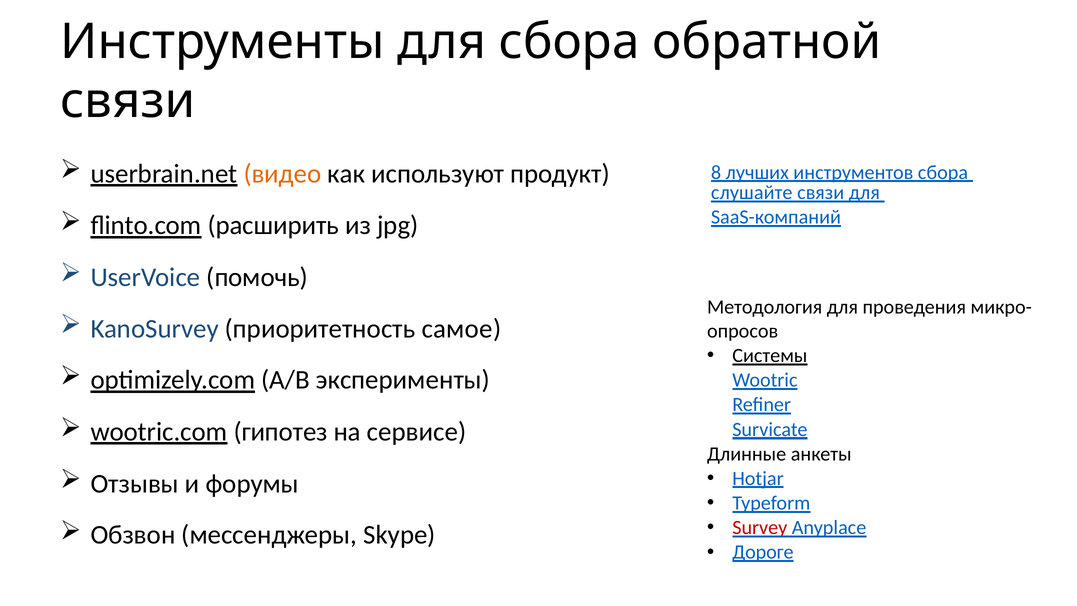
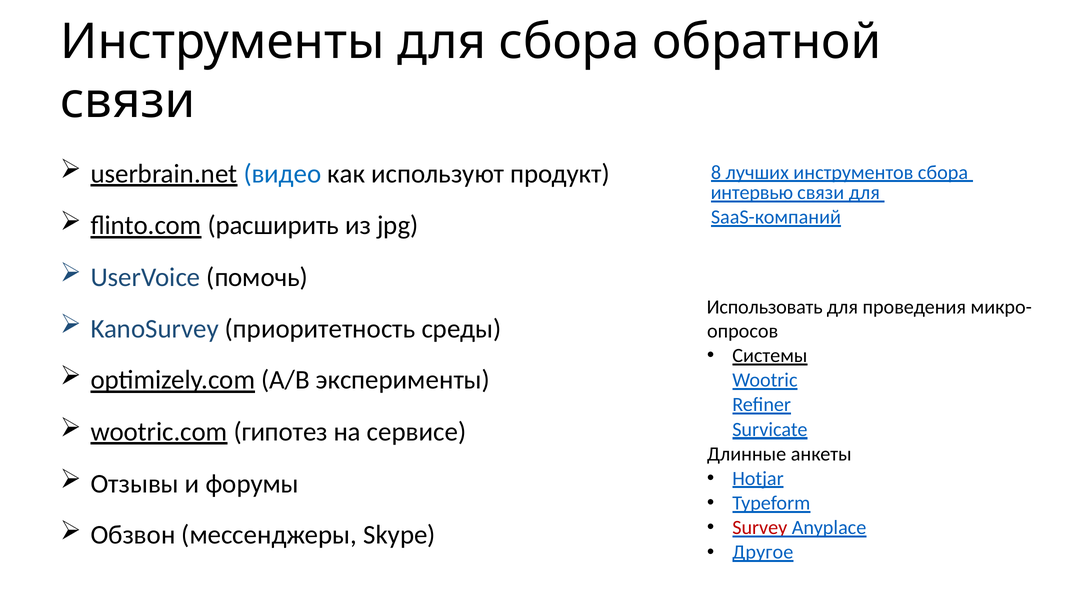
видео colour: orange -> blue
слушайте: слушайте -> интервью
Методология: Методология -> Использовать
самое: самое -> среды
Дороге: Дороге -> Другое
